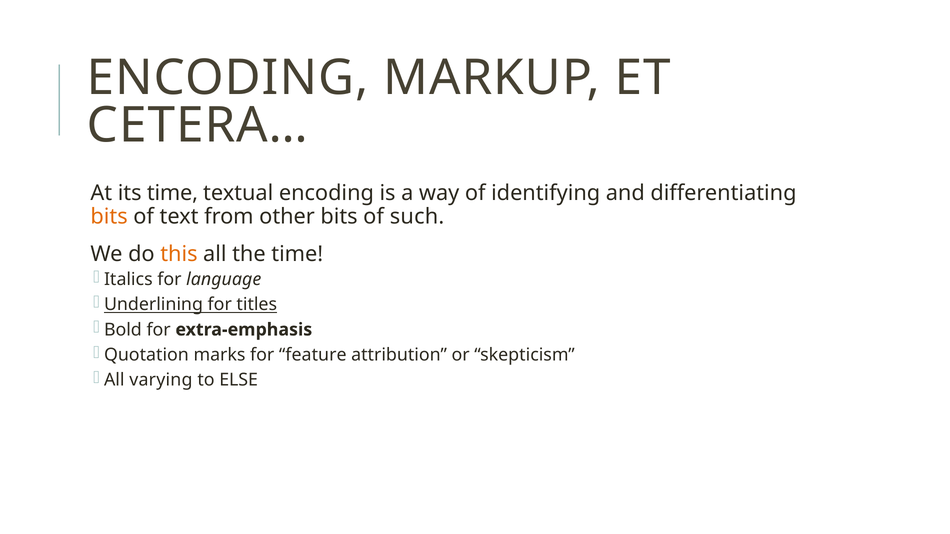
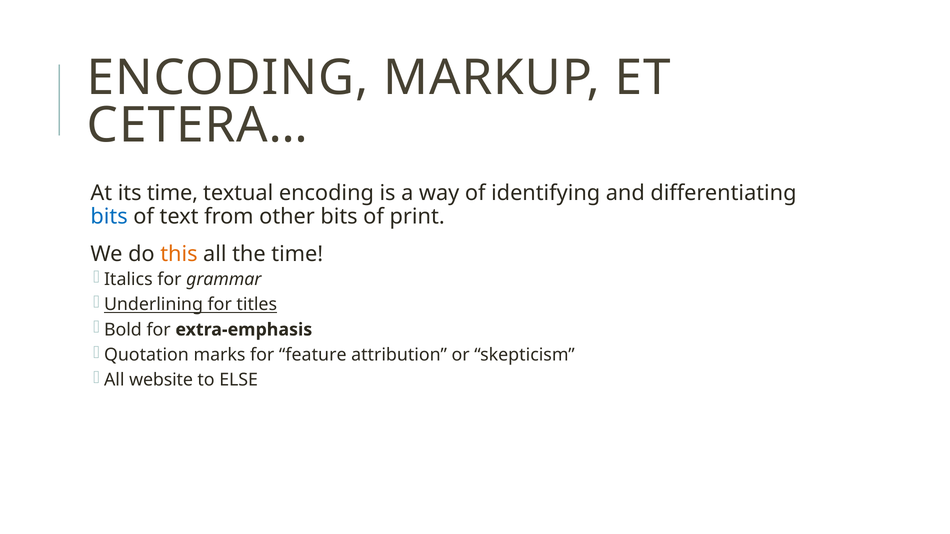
bits at (109, 217) colour: orange -> blue
such: such -> print
language: language -> grammar
varying: varying -> website
